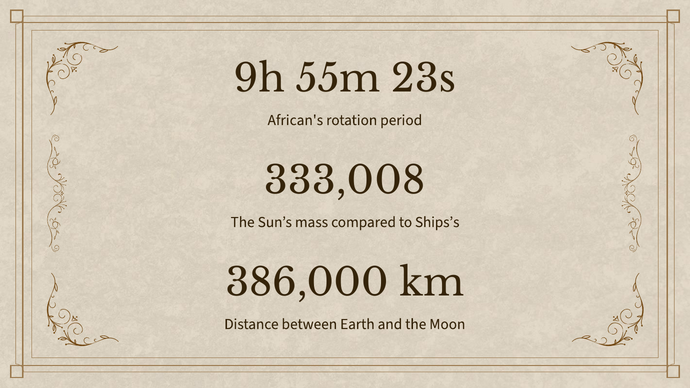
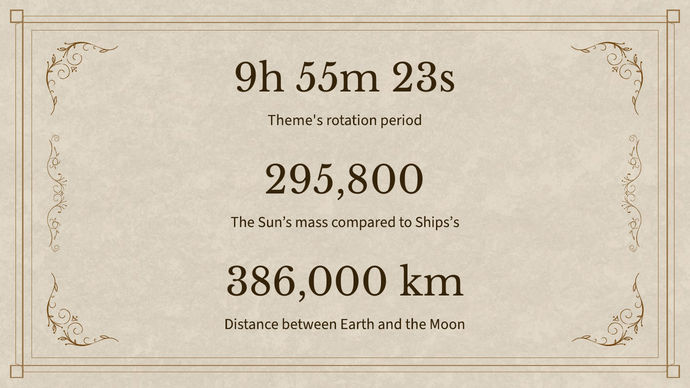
African's: African's -> Theme's
333,008: 333,008 -> 295,800
